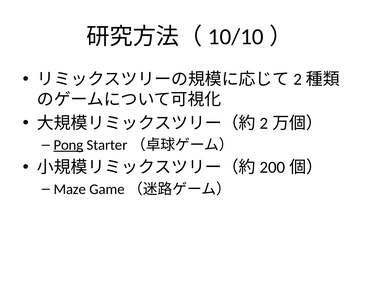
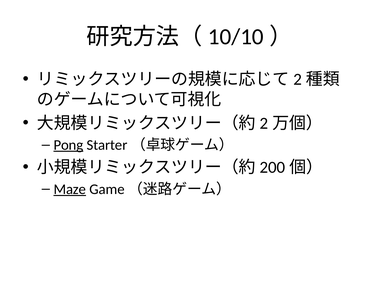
Maze underline: none -> present
